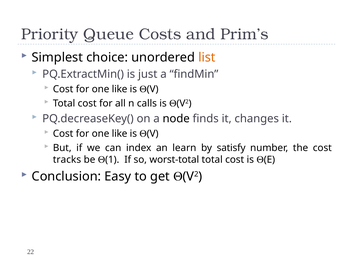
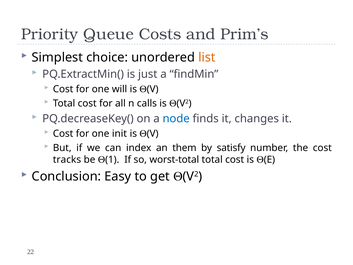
like at (120, 89): like -> will
node colour: black -> blue
like at (120, 133): like -> init
learn: learn -> them
